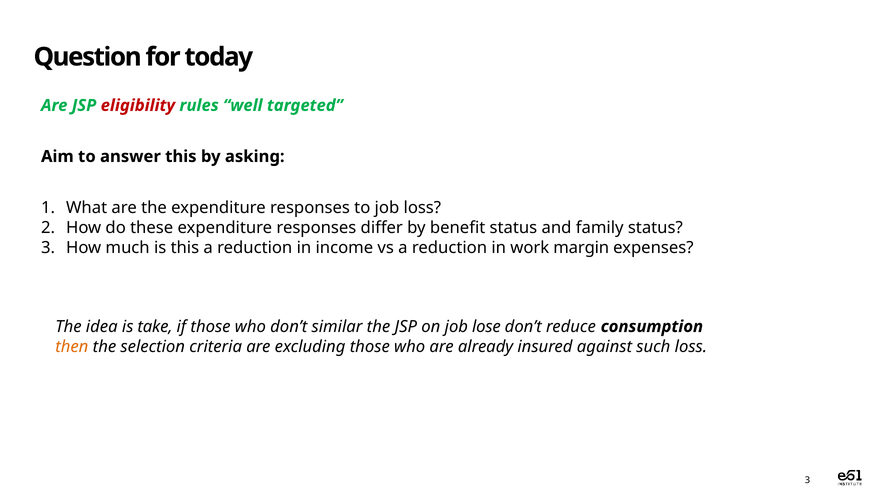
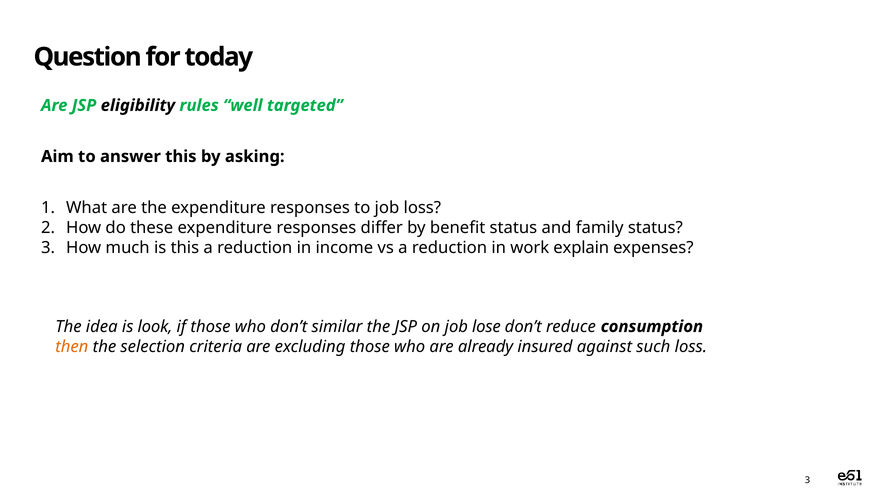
eligibility colour: red -> black
margin: margin -> explain
take: take -> look
